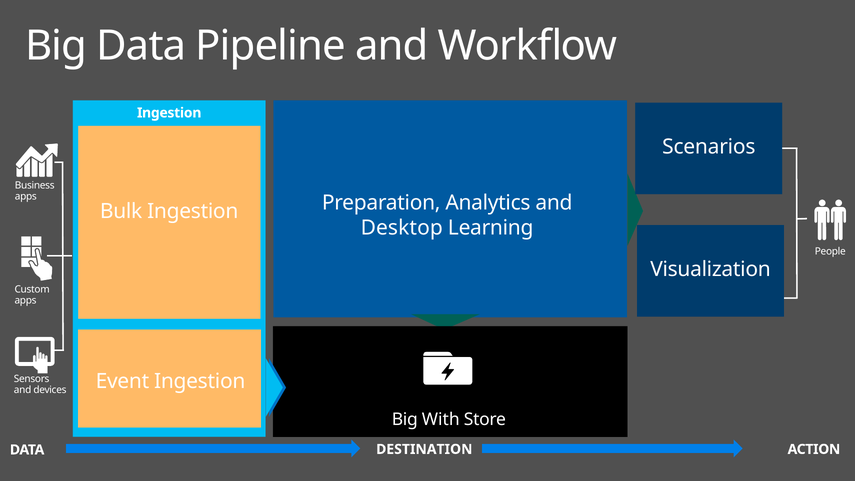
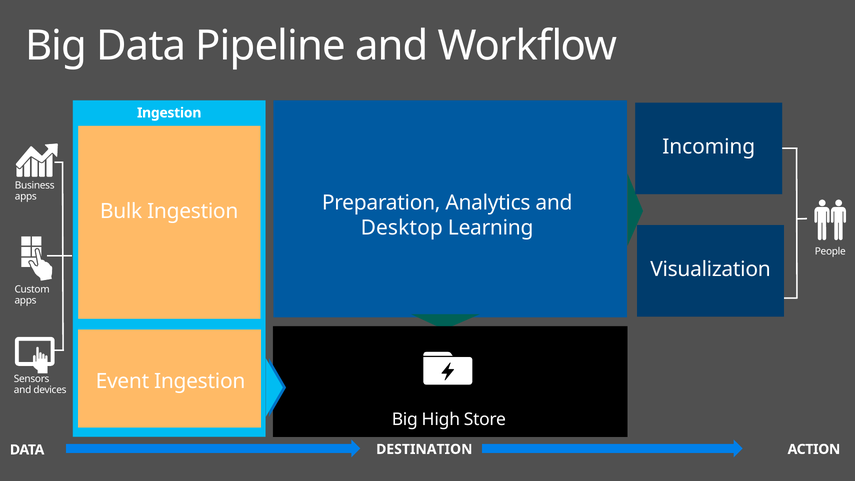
Scenarios: Scenarios -> Incoming
With: With -> High
